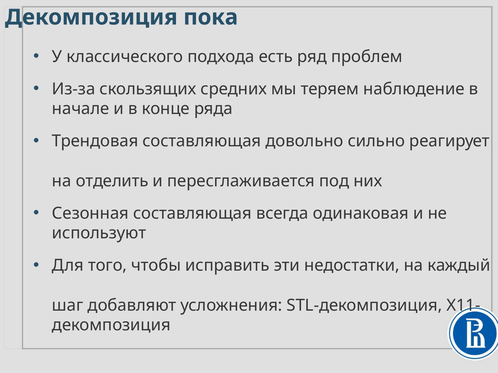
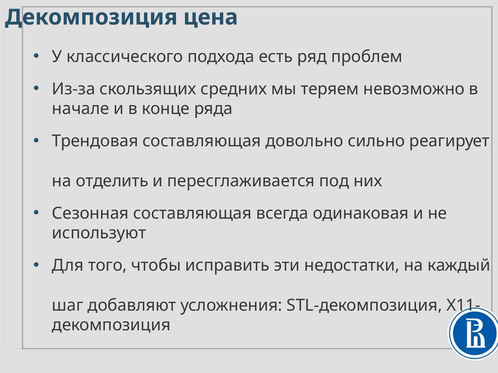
пока: пока -> цена
наблюдение: наблюдение -> невозможно
